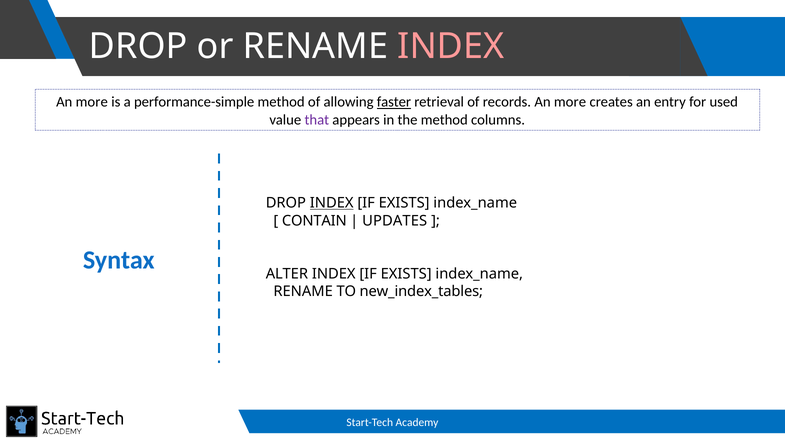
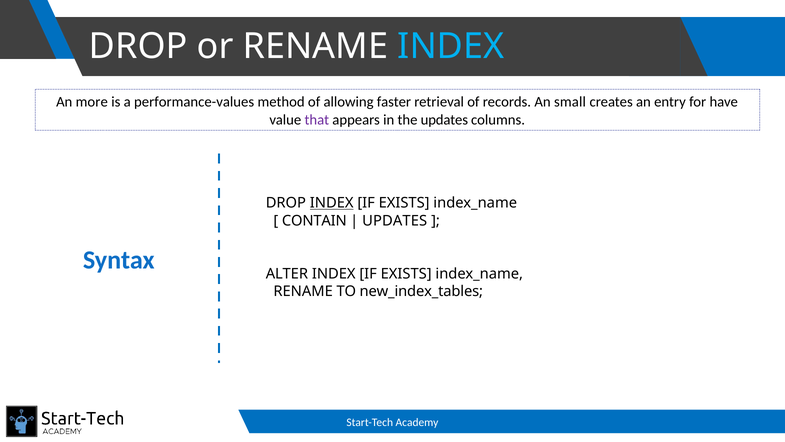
INDEX at (451, 46) colour: pink -> light blue
performance-simple: performance-simple -> performance-values
faster underline: present -> none
records An more: more -> small
used: used -> have
the method: method -> updates
